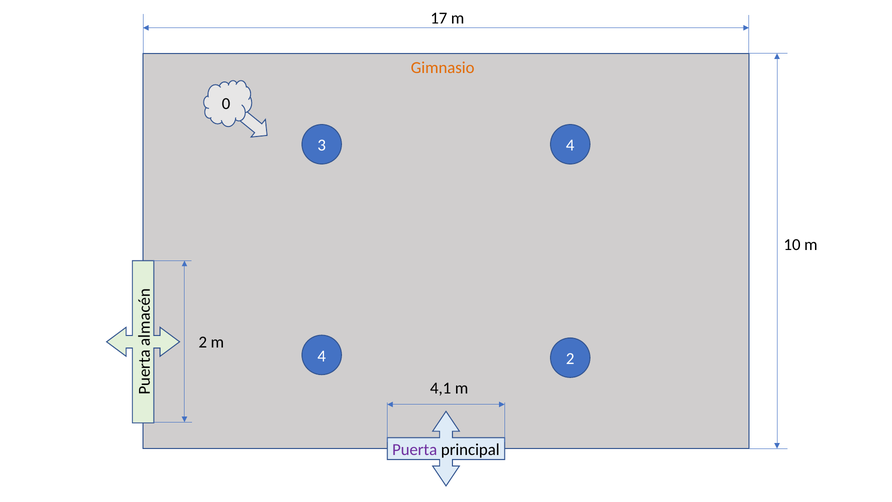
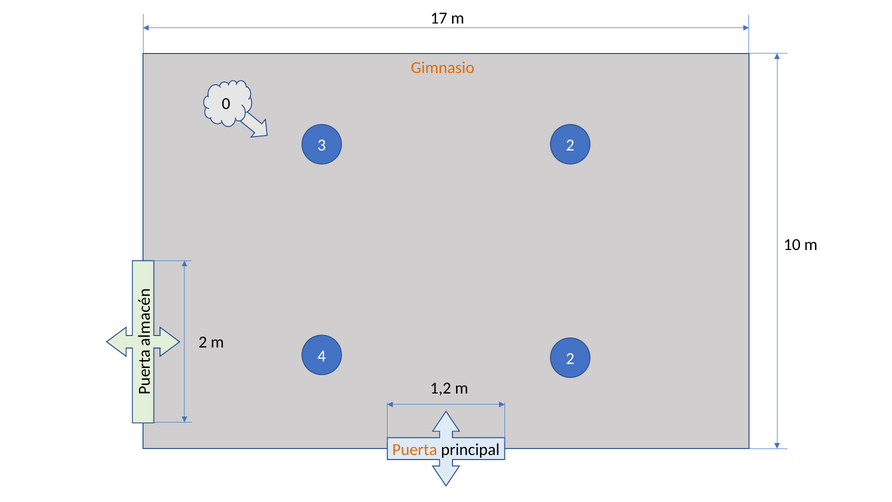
3 4: 4 -> 2
4,1: 4,1 -> 1,2
Puerta colour: purple -> orange
